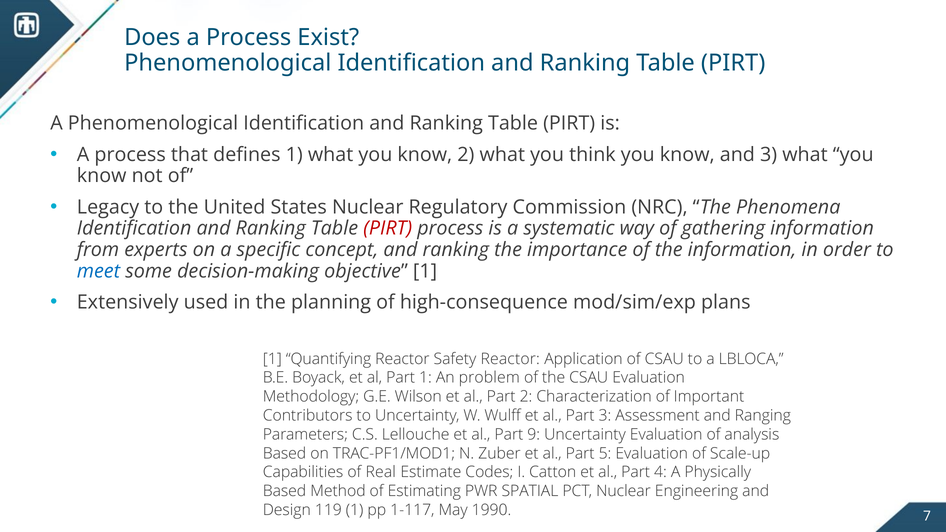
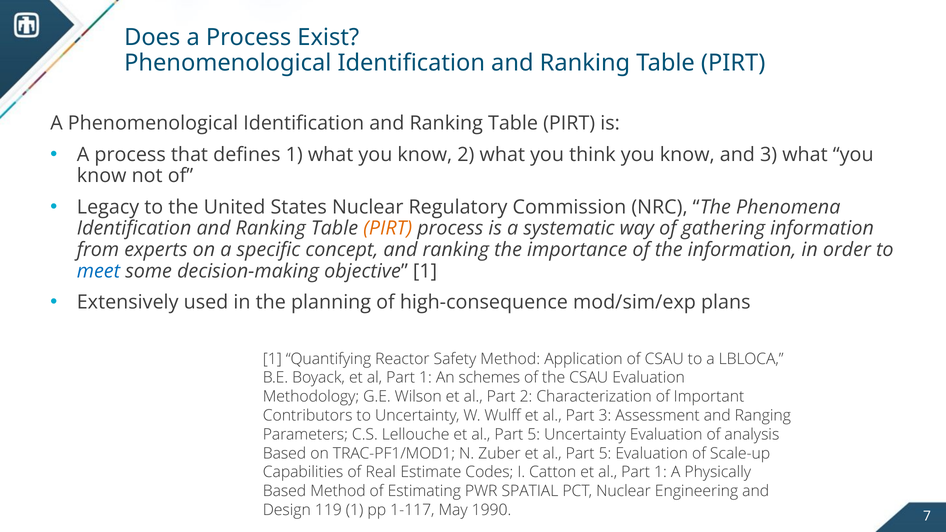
PIRT at (388, 228) colour: red -> orange
Safety Reactor: Reactor -> Method
problem: problem -> schemes
9 at (534, 435): 9 -> 5
4 at (660, 472): 4 -> 1
